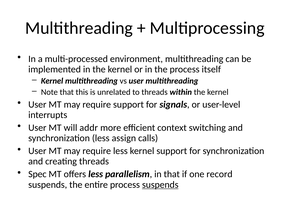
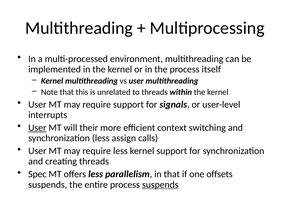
User at (37, 127) underline: none -> present
addr: addr -> their
record: record -> offsets
